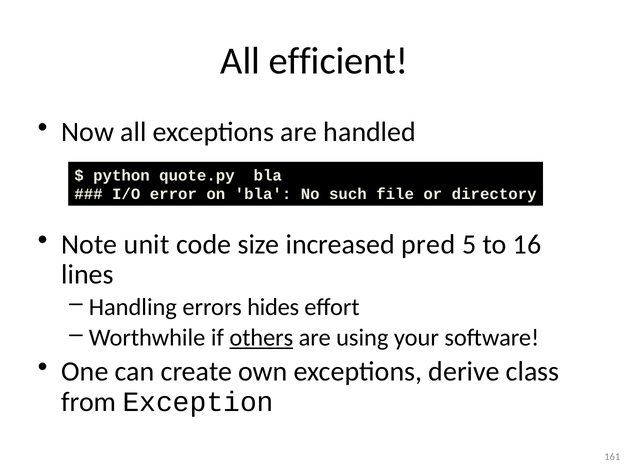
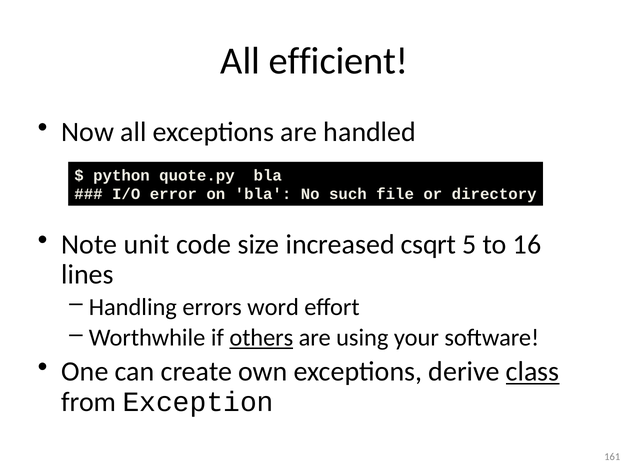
pred: pred -> csqrt
hides: hides -> word
class underline: none -> present
